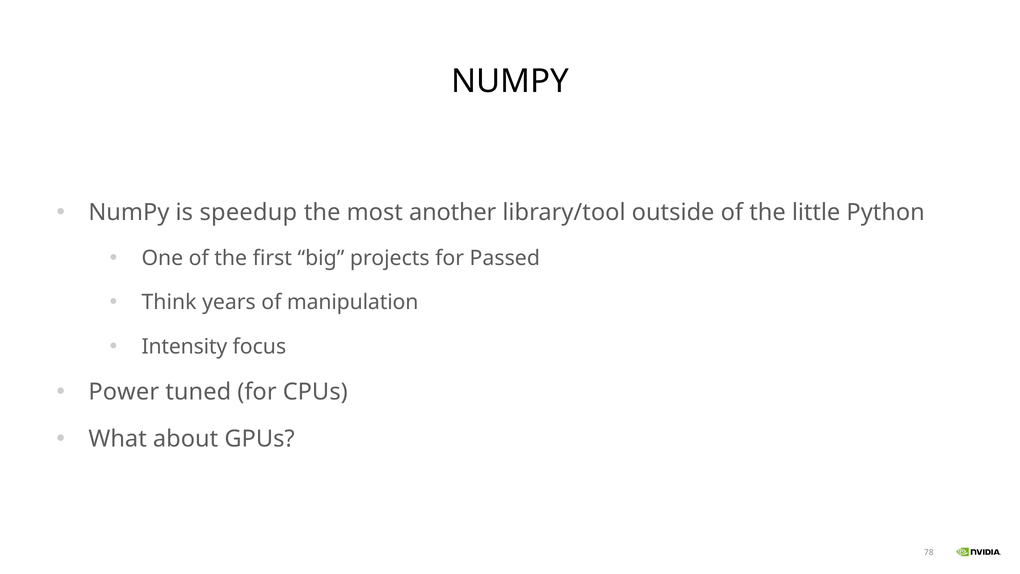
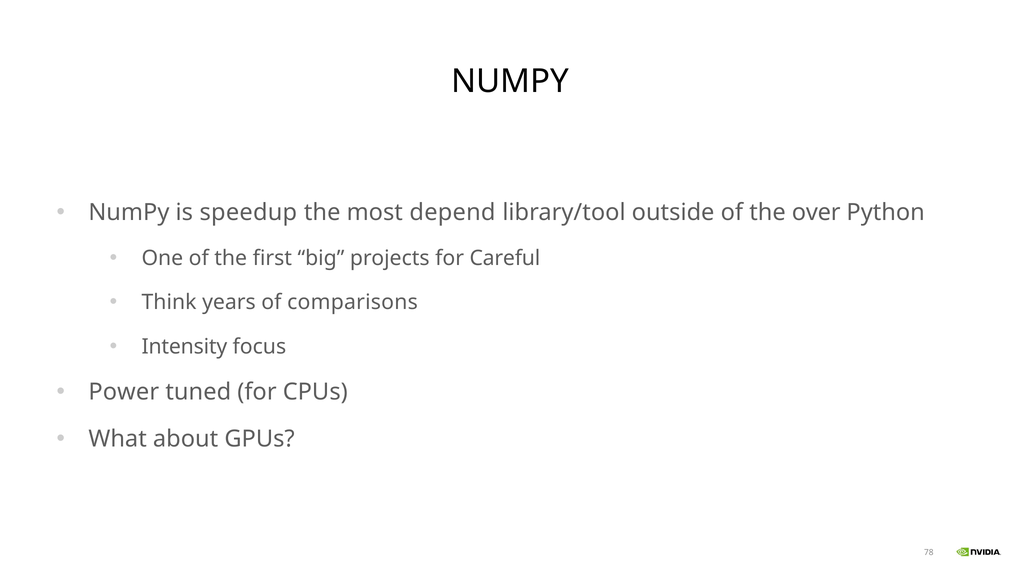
another: another -> depend
little: little -> over
Passed: Passed -> Careful
manipulation: manipulation -> comparisons
